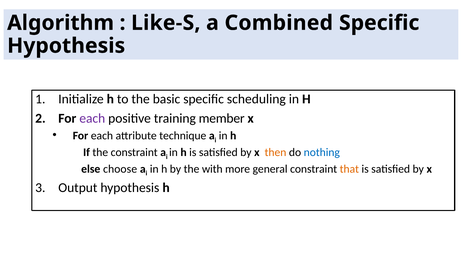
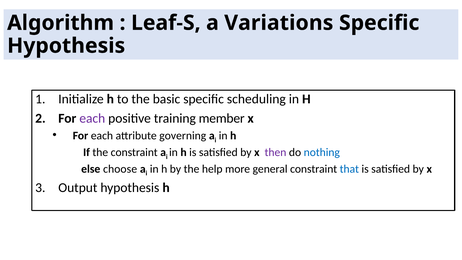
Like-S: Like-S -> Leaf-S
Combined: Combined -> Variations
technique: technique -> governing
then colour: orange -> purple
with: with -> help
that colour: orange -> blue
